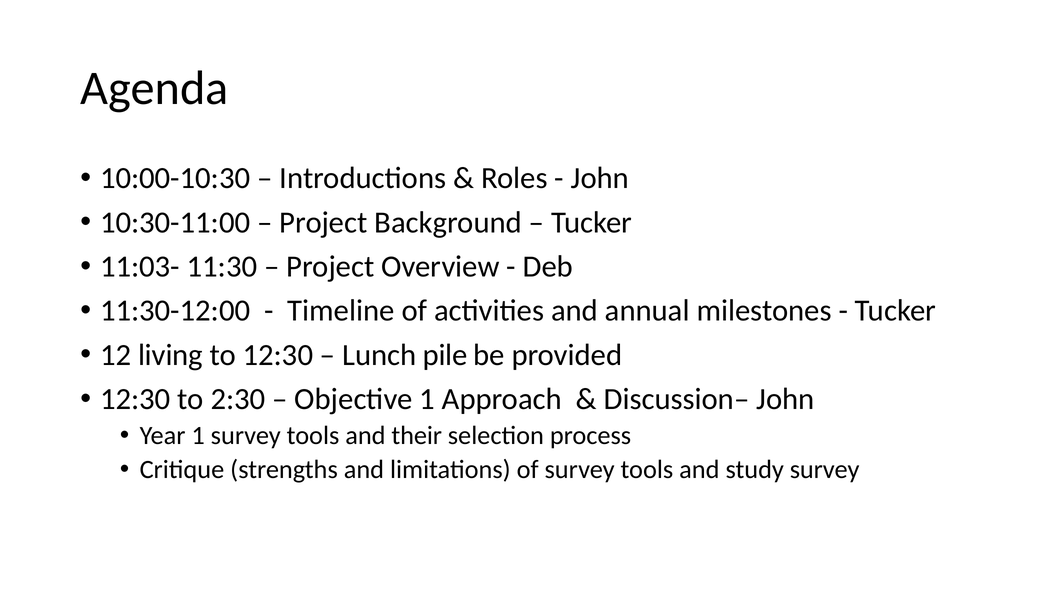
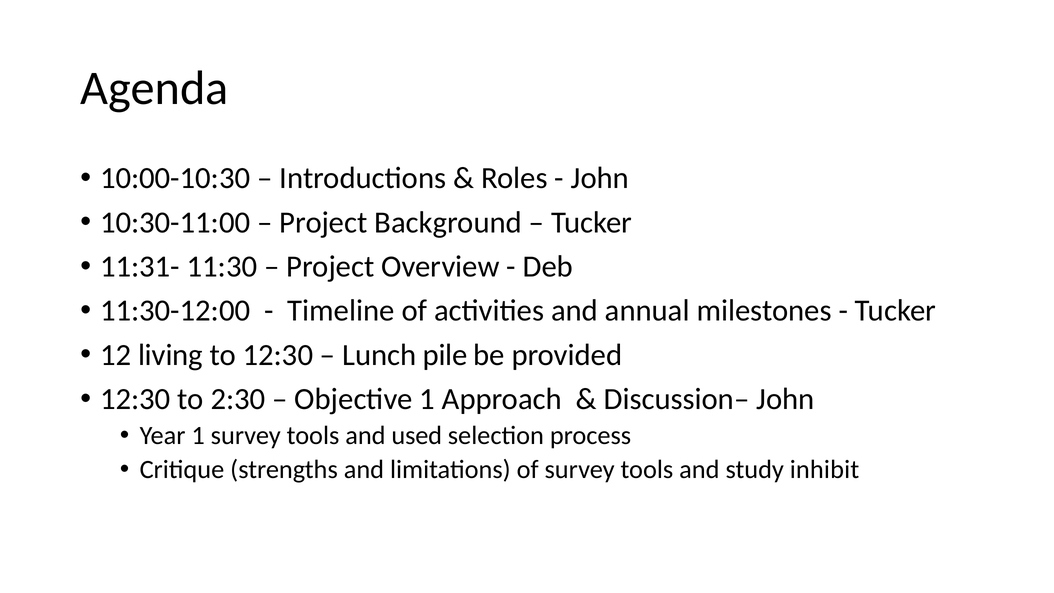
11:03-: 11:03- -> 11:31-
their: their -> used
study survey: survey -> inhibit
